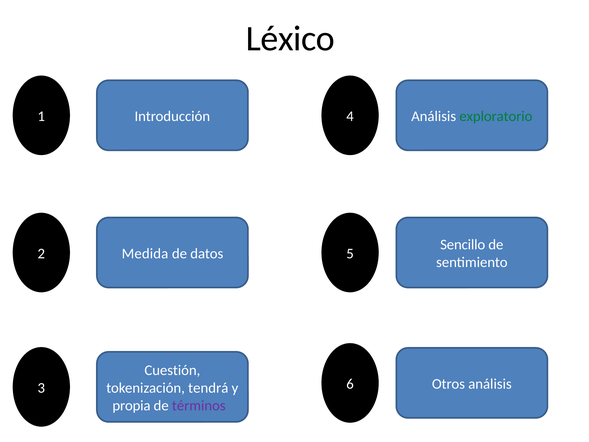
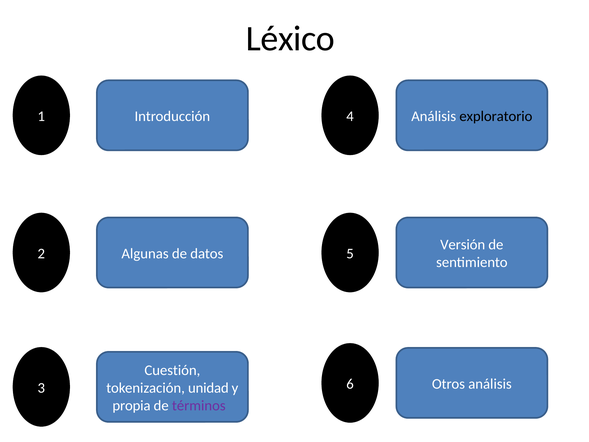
exploratorio colour: green -> black
Sencillo: Sencillo -> Versión
Medida: Medida -> Algunas
tendrá: tendrá -> unidad
